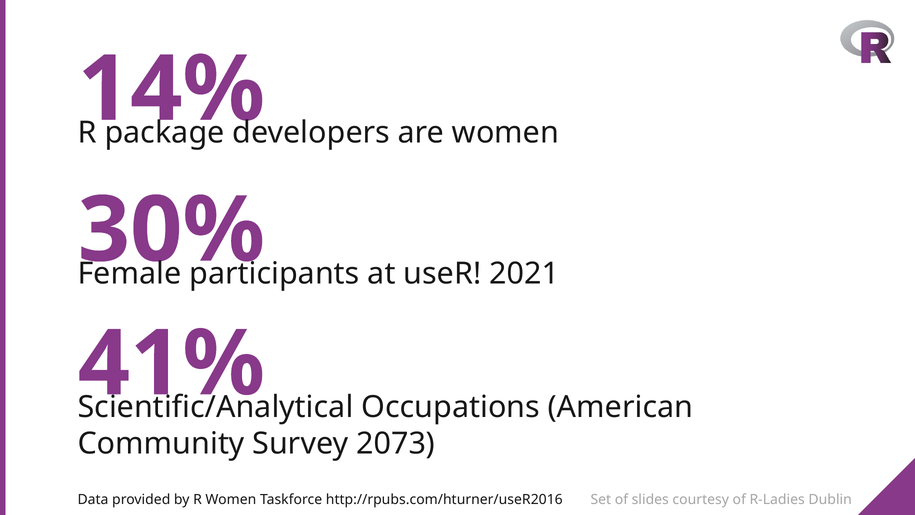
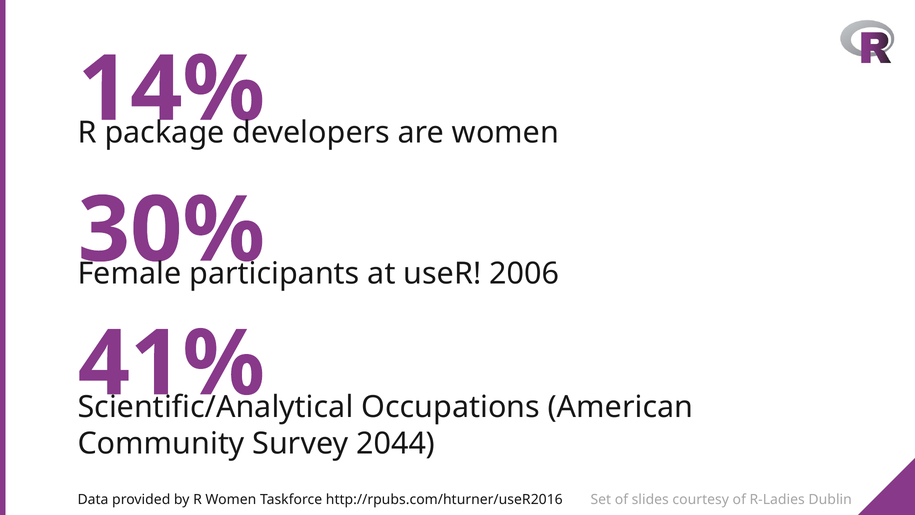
2021: 2021 -> 2006
2073: 2073 -> 2044
